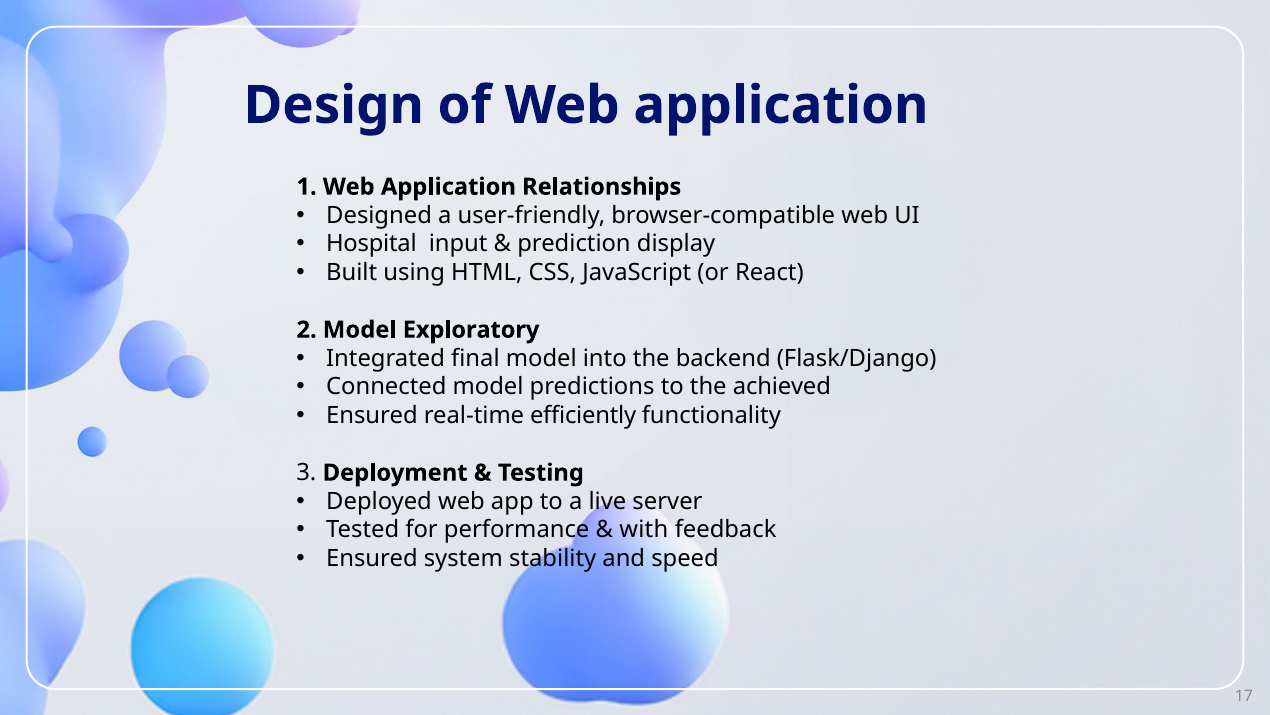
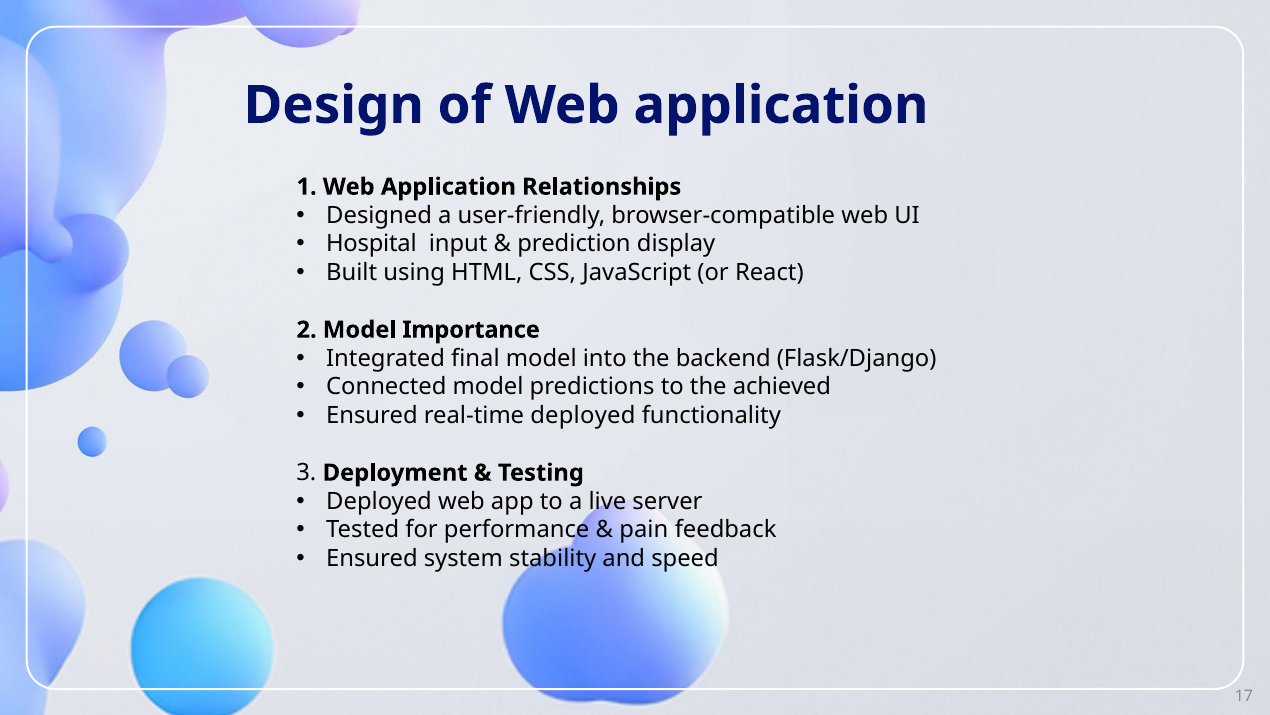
Exploratory: Exploratory -> Importance
real-time efficiently: efficiently -> deployed
with: with -> pain
